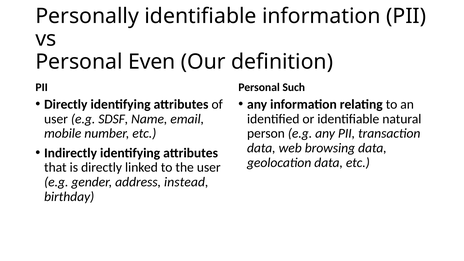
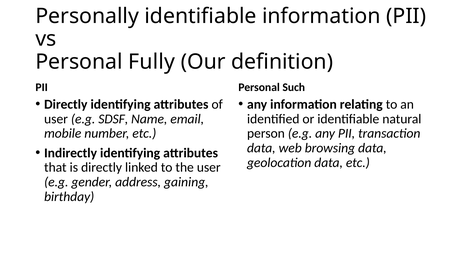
Even: Even -> Fully
instead: instead -> gaining
